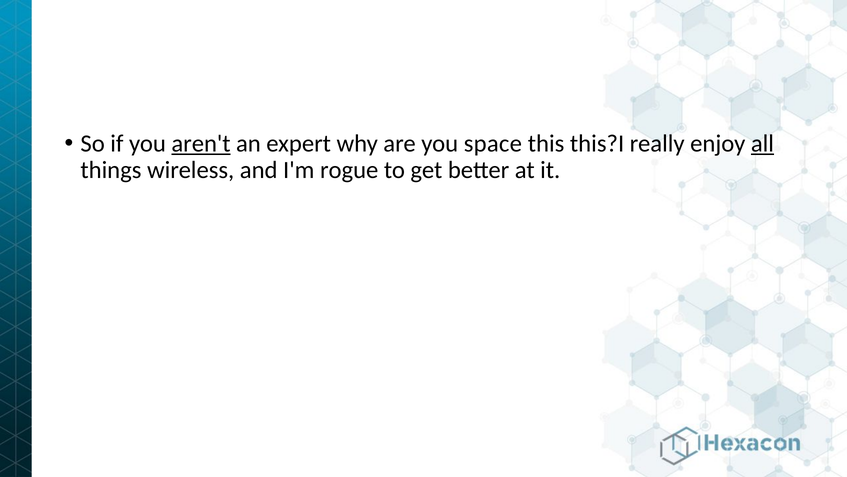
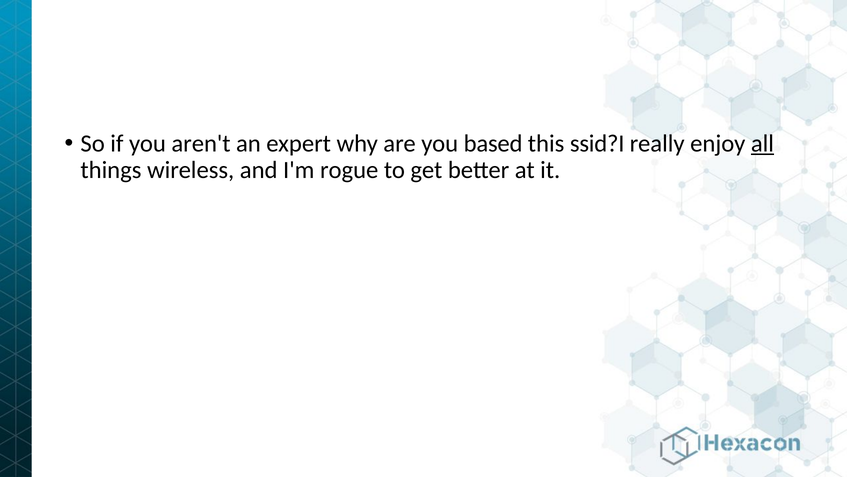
aren't underline: present -> none
space: space -> based
this?I: this?I -> ssid?I
